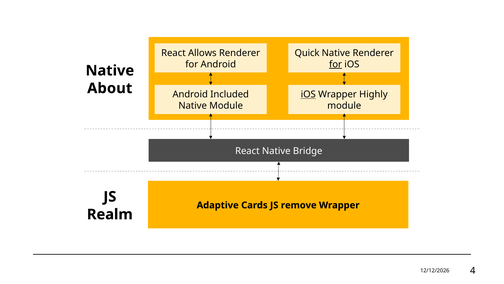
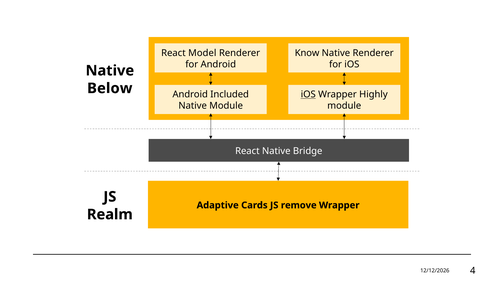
Allows: Allows -> Model
Quick: Quick -> Know
for at (336, 64) underline: present -> none
About: About -> Below
